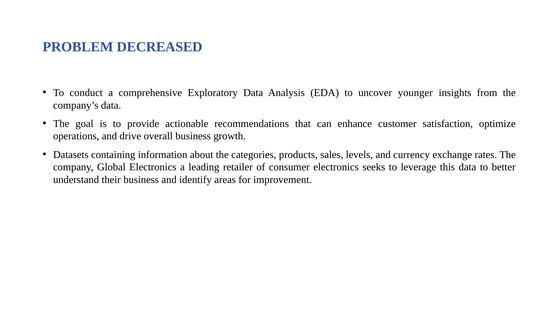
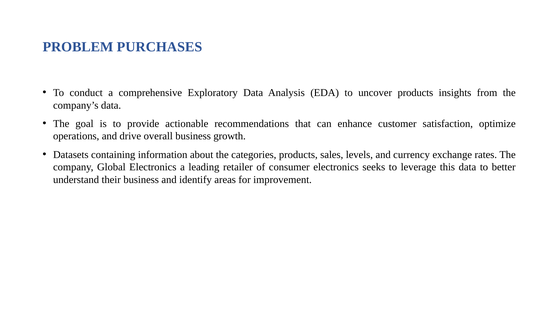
DECREASED: DECREASED -> PURCHASES
uncover younger: younger -> products
